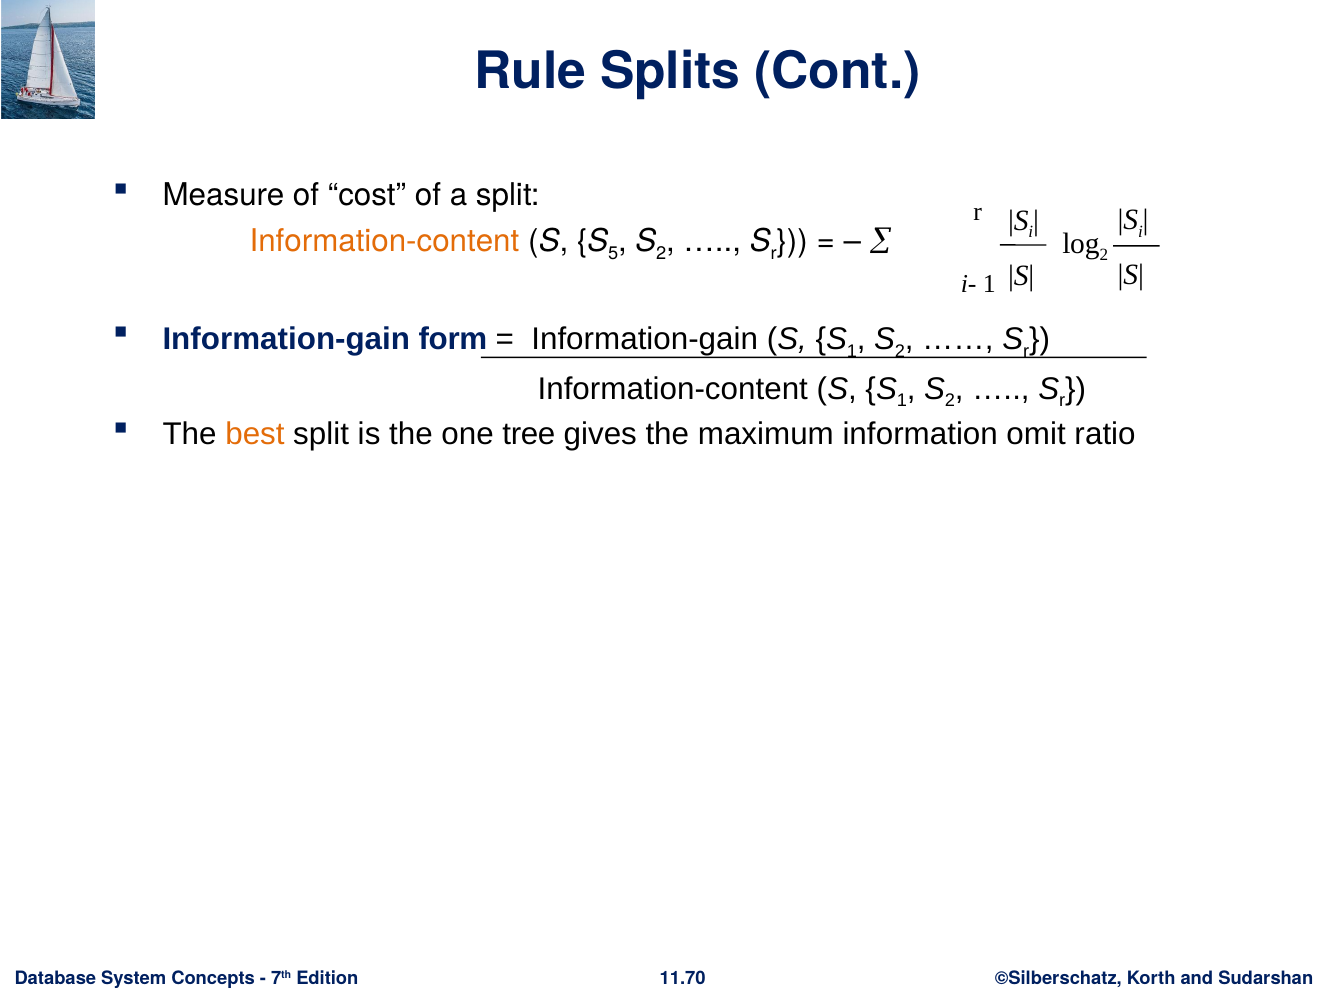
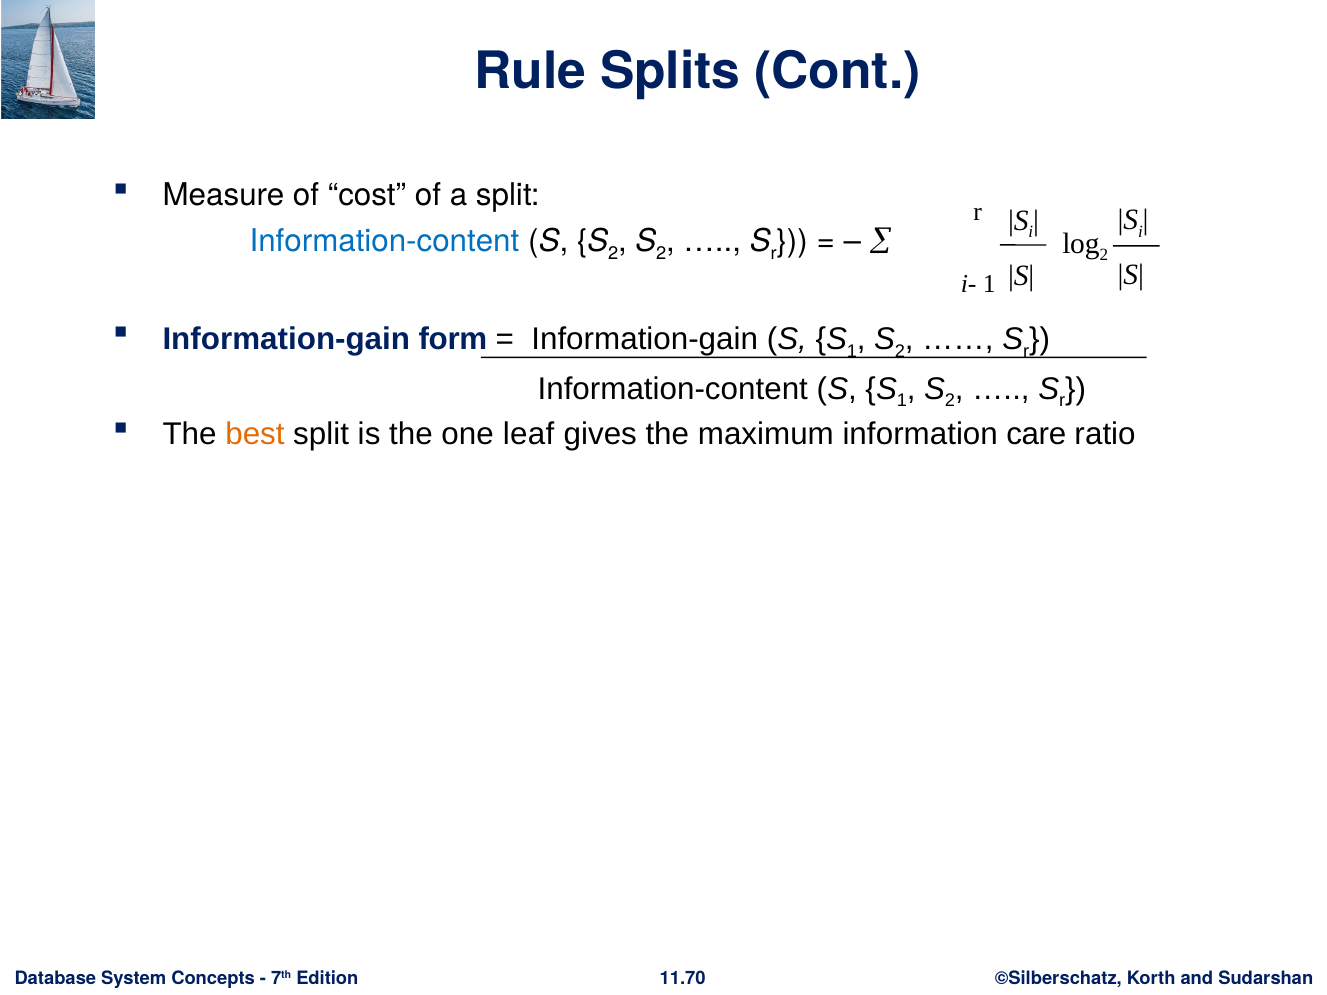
Information-content at (384, 241) colour: orange -> blue
S S 5: 5 -> 2
tree: tree -> leaf
omit: omit -> care
